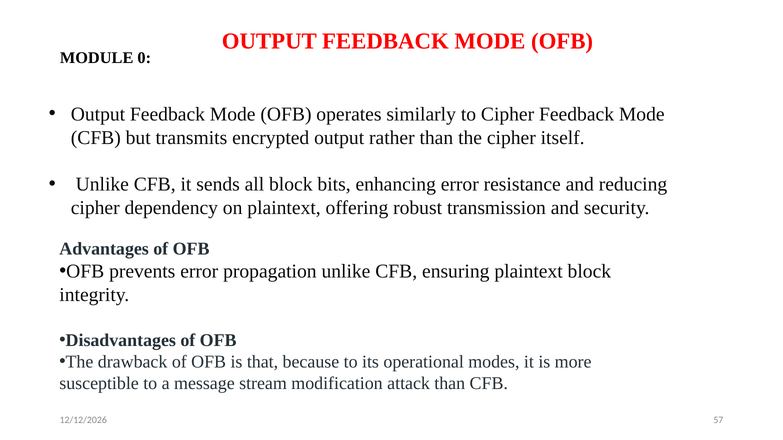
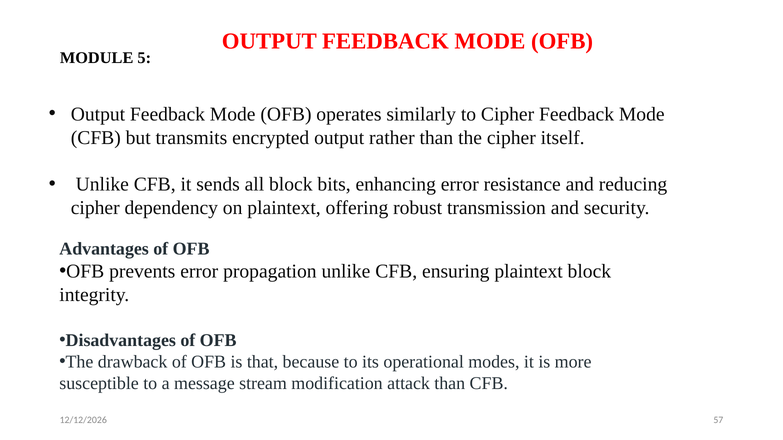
0: 0 -> 5
